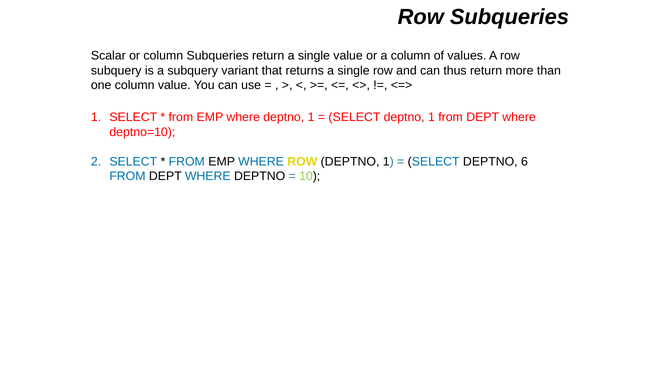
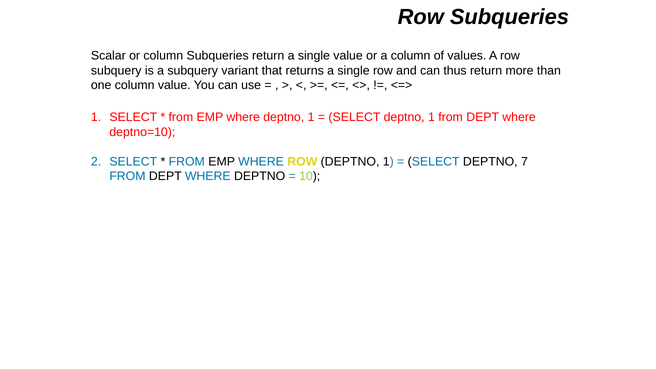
6: 6 -> 7
